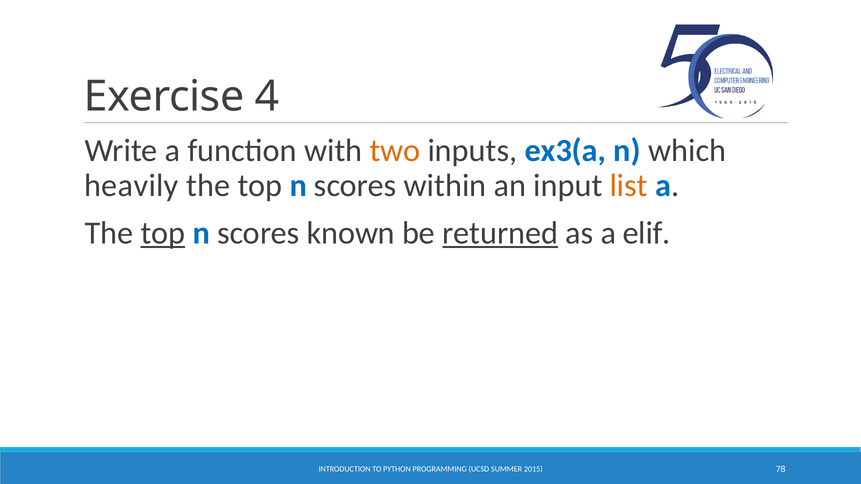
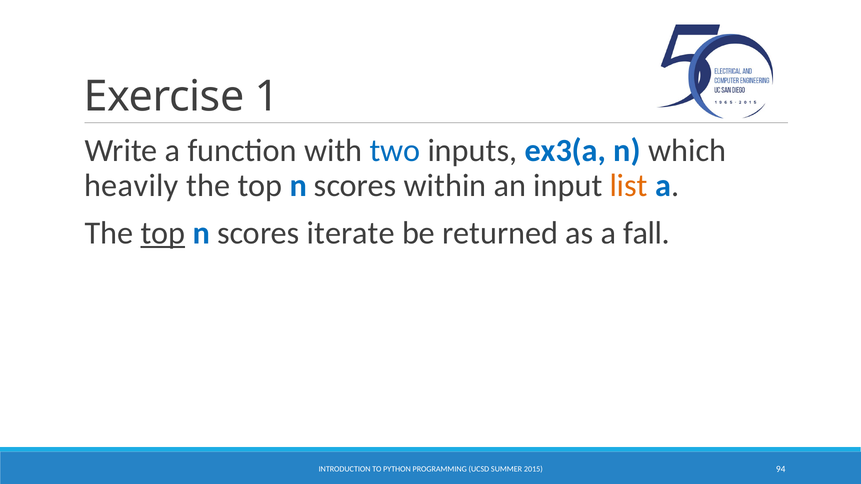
4: 4 -> 1
two colour: orange -> blue
known: known -> iterate
returned underline: present -> none
elif: elif -> fall
78: 78 -> 94
